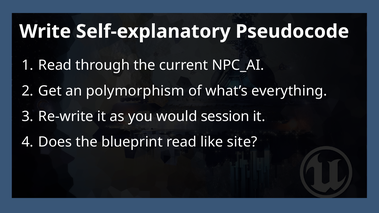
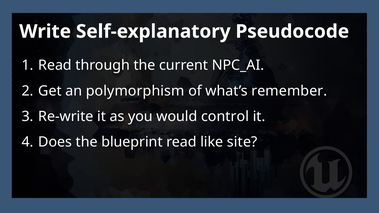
everything: everything -> remember
session: session -> control
